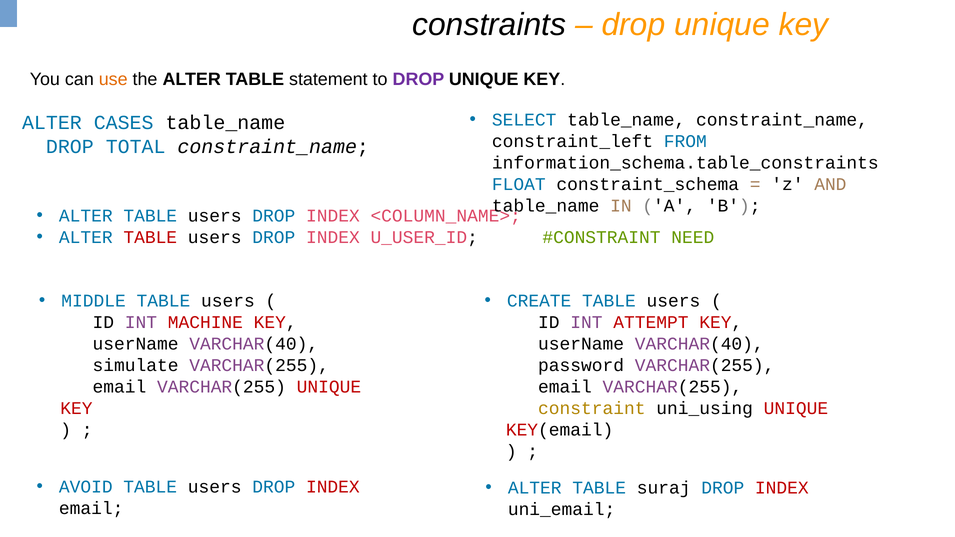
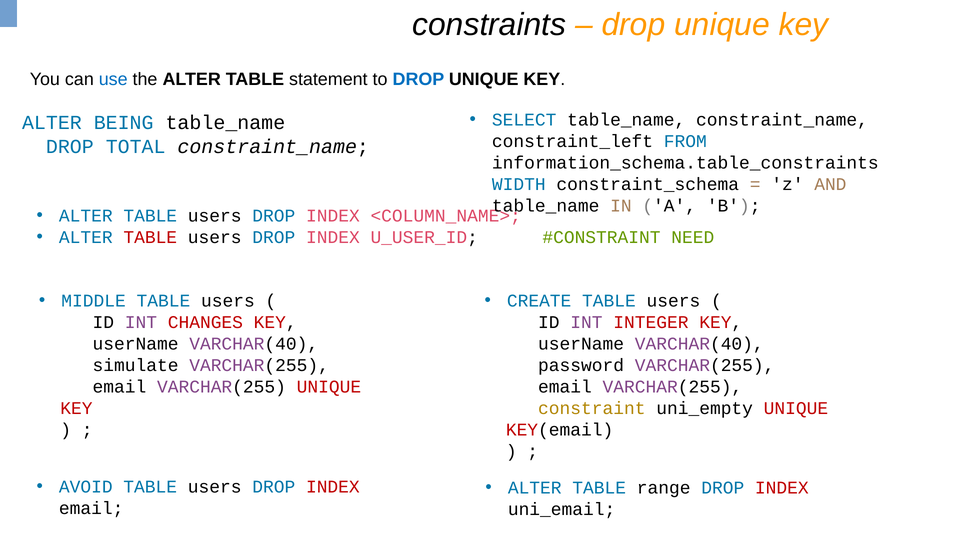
use colour: orange -> blue
DROP at (418, 80) colour: purple -> blue
CASES: CASES -> BEING
FLOAT: FLOAT -> WIDTH
MACHINE: MACHINE -> CHANGES
ATTEMPT: ATTEMPT -> INTEGER
uni_using: uni_using -> uni_empty
suraj: suraj -> range
